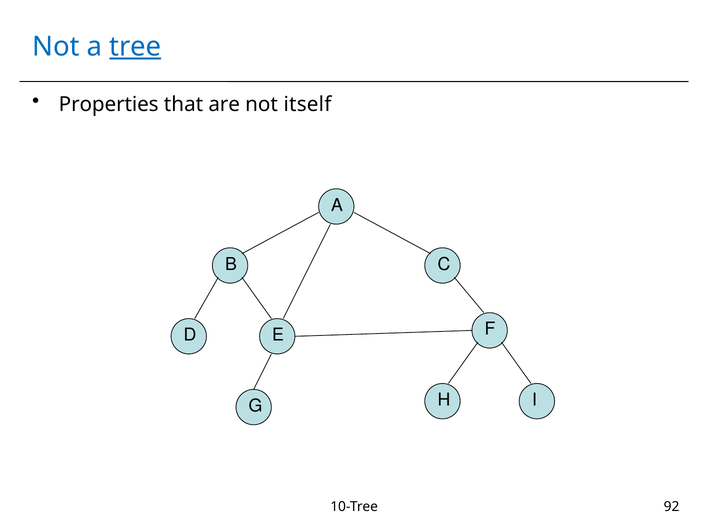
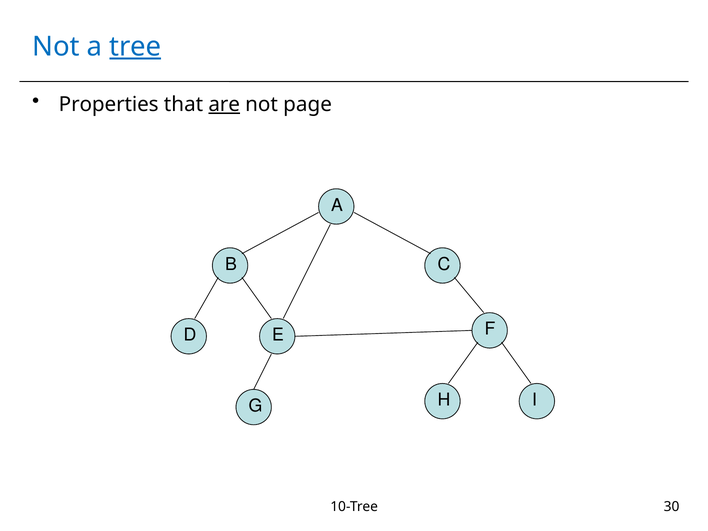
are underline: none -> present
itself: itself -> page
92: 92 -> 30
